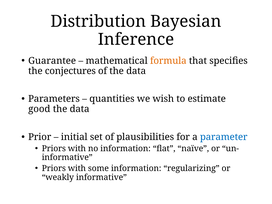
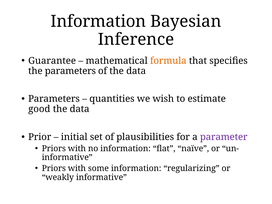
Distribution at (98, 21): Distribution -> Information
the conjectures: conjectures -> parameters
parameter colour: blue -> purple
